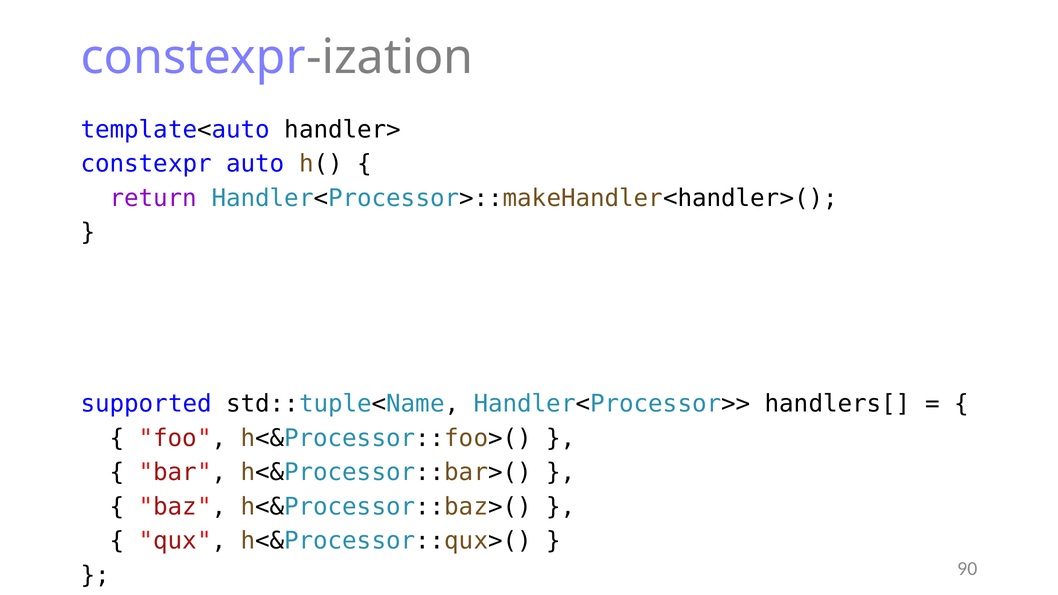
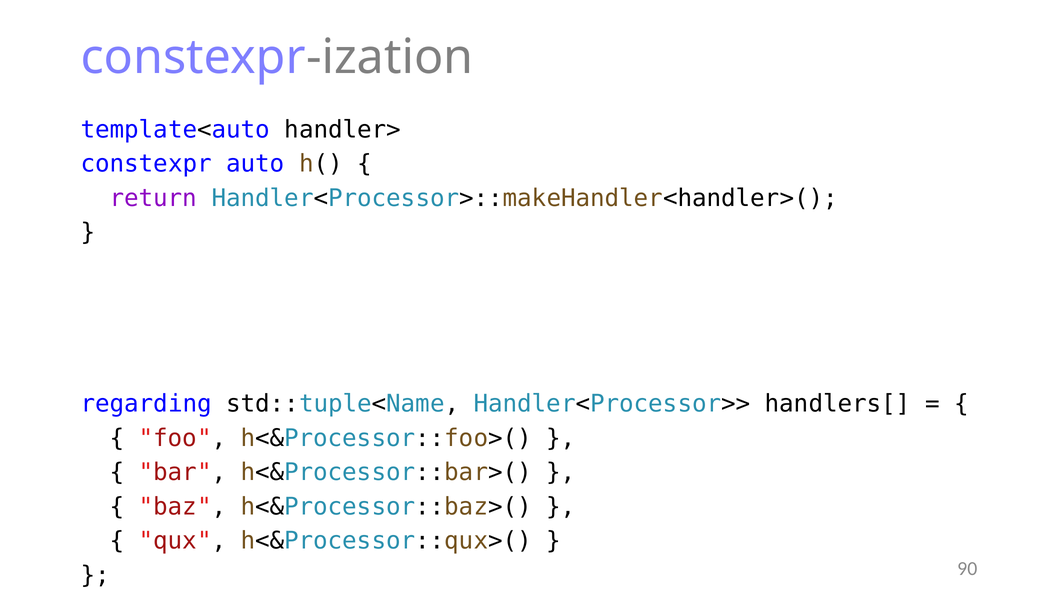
supported: supported -> regarding
